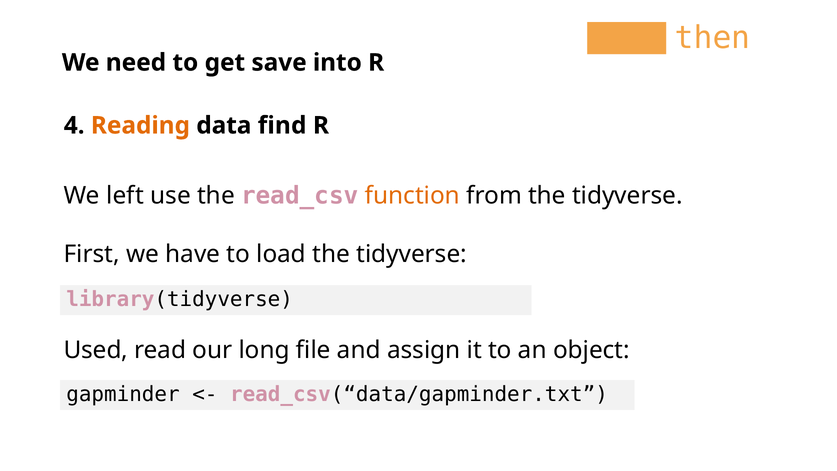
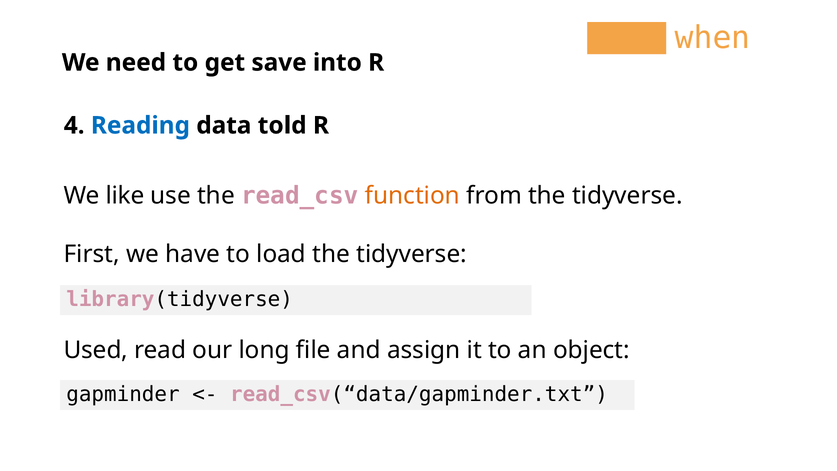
then: then -> when
Reading colour: orange -> blue
find: find -> told
left: left -> like
